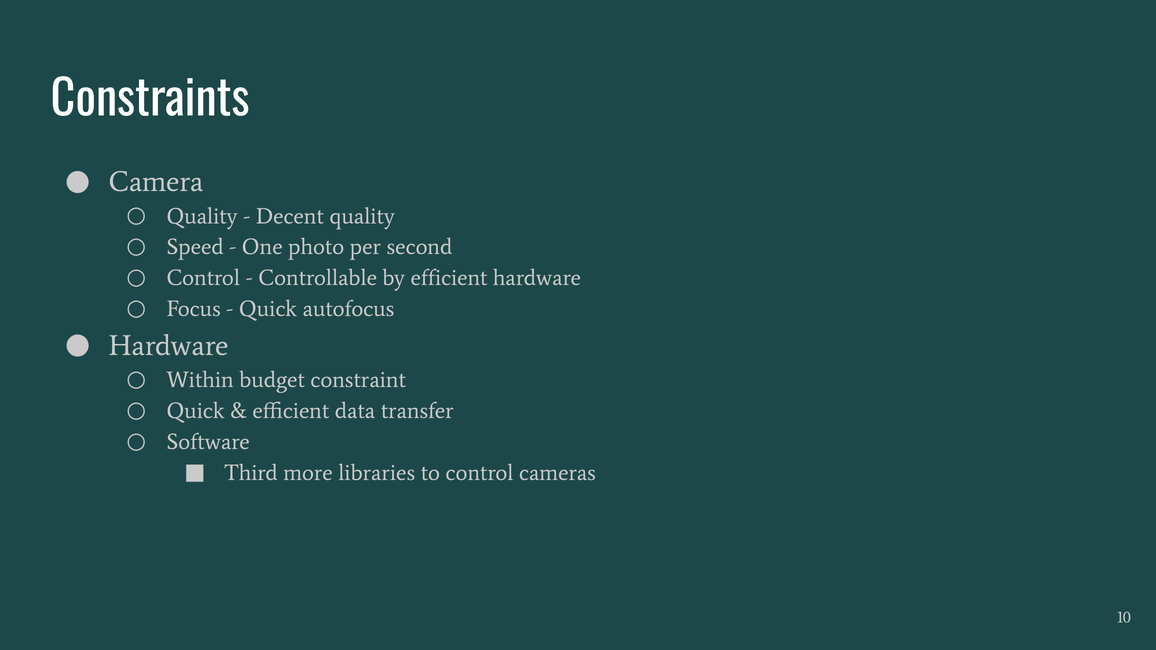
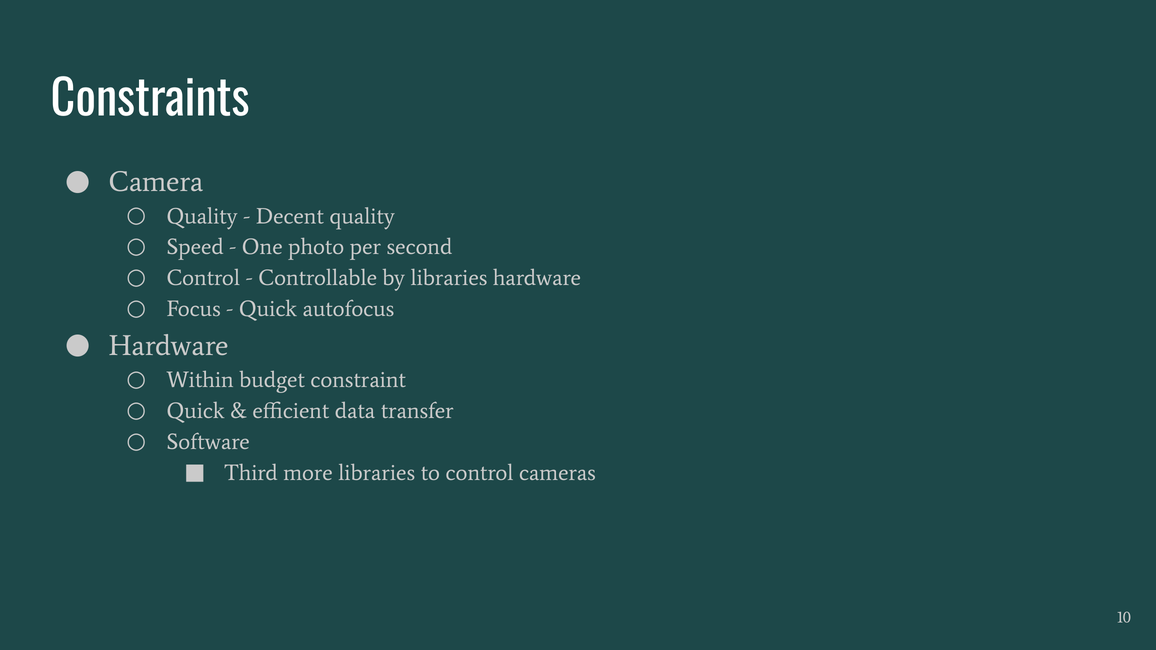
by efficient: efficient -> libraries
